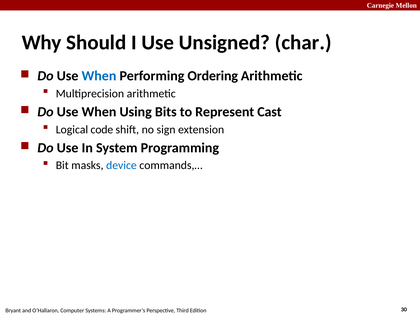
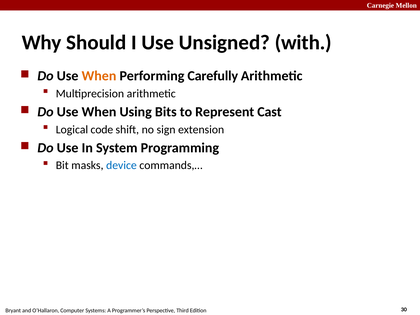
char: char -> with
When at (99, 76) colour: blue -> orange
Ordering: Ordering -> Carefully
